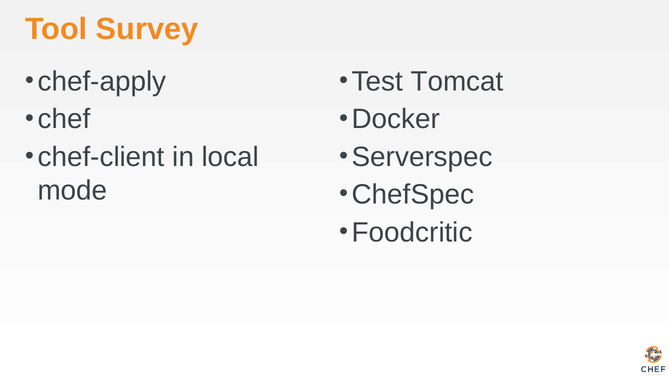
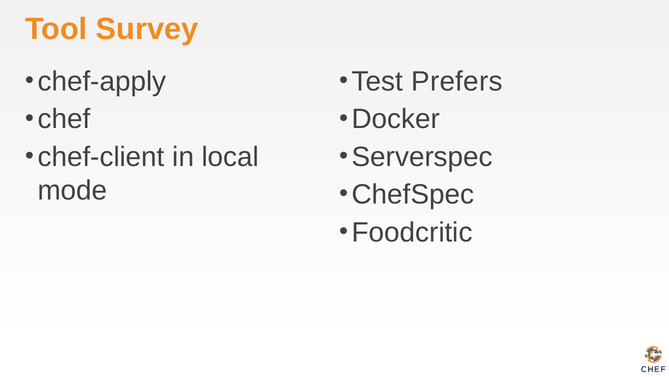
Tomcat: Tomcat -> Prefers
